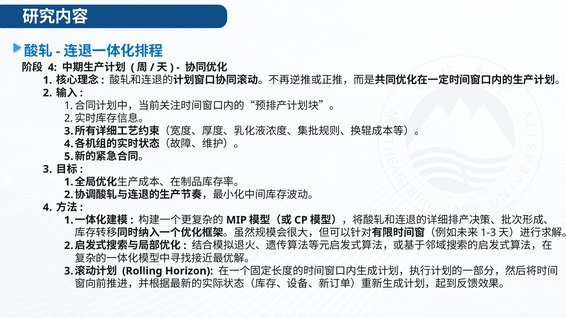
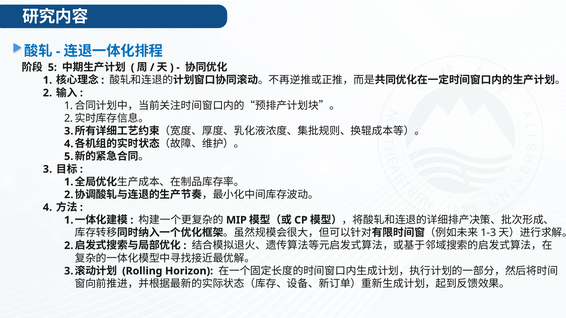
4 at (52, 67): 4 -> 5
